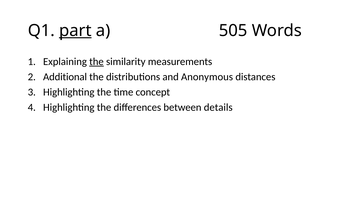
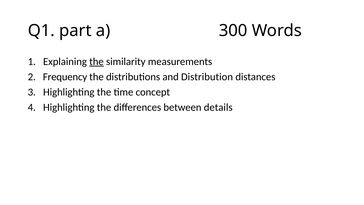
part underline: present -> none
505: 505 -> 300
Additional: Additional -> Frequency
Anonymous: Anonymous -> Distribution
